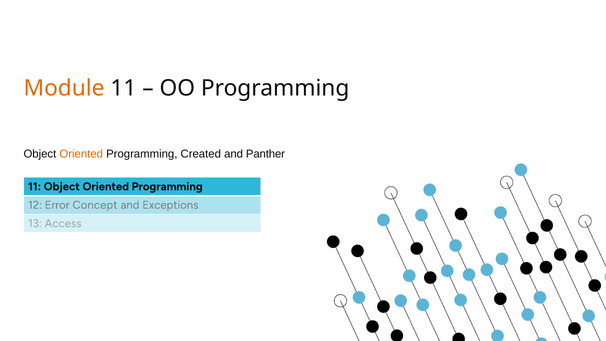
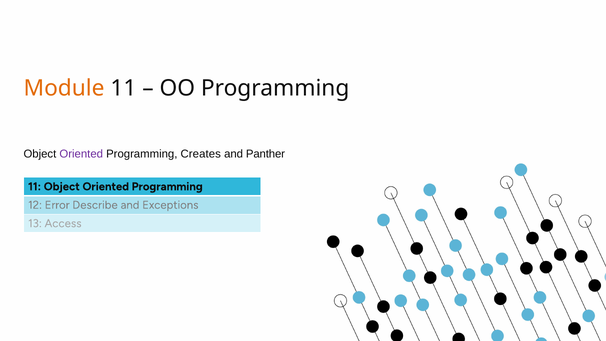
Oriented at (81, 154) colour: orange -> purple
Created: Created -> Creates
Concept: Concept -> Describe
